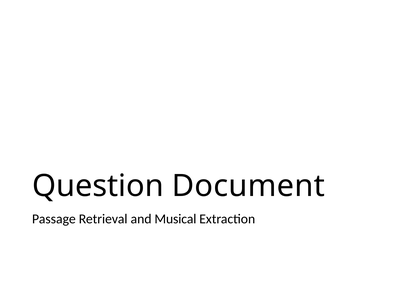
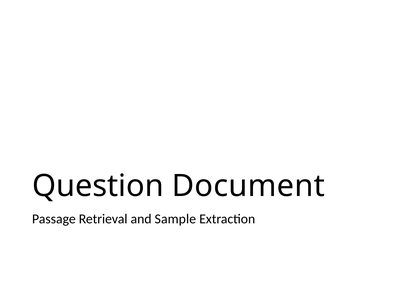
Musical: Musical -> Sample
